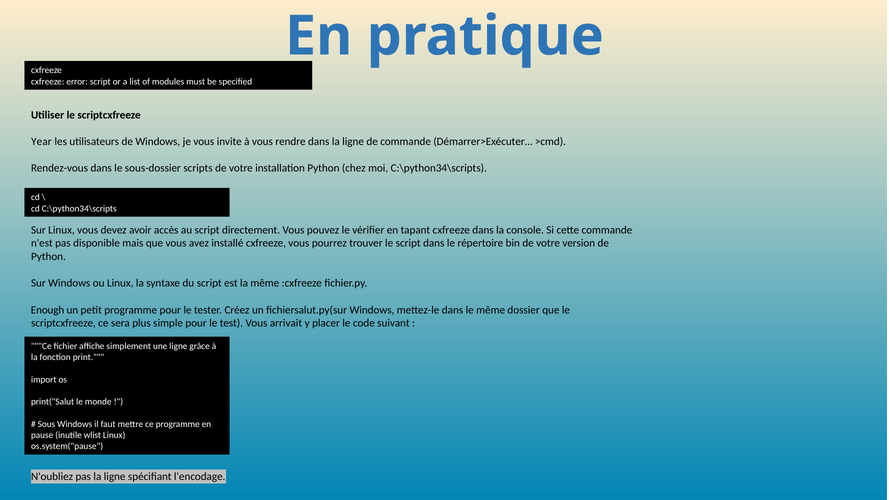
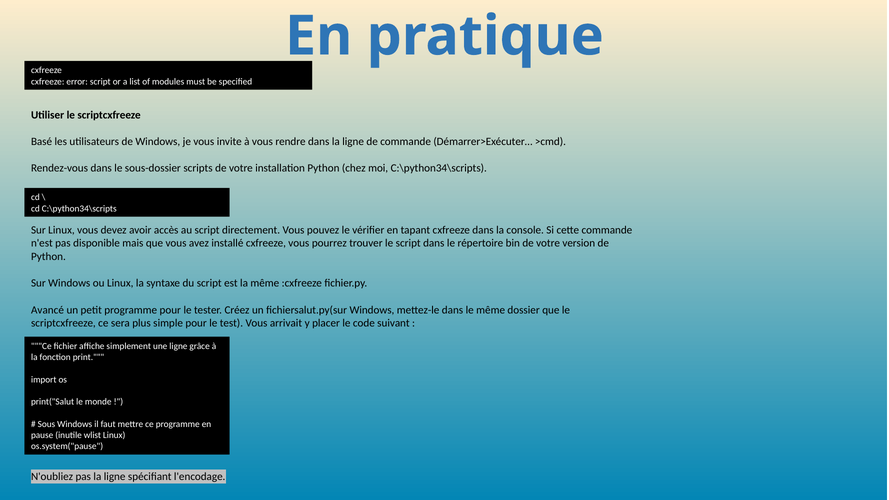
Year: Year -> Basé
Enough: Enough -> Avancé
